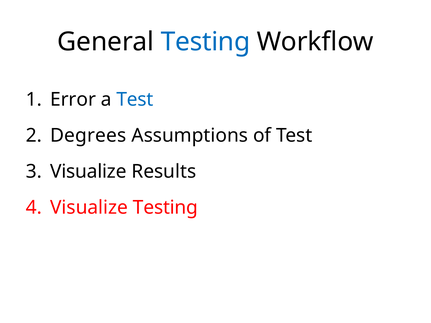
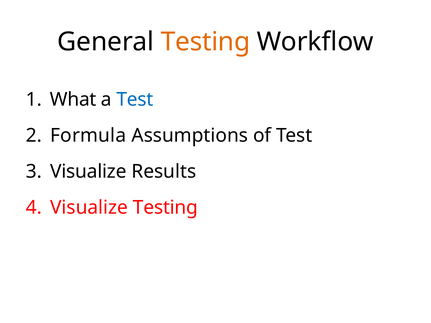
Testing at (206, 42) colour: blue -> orange
Error: Error -> What
Degrees: Degrees -> Formula
